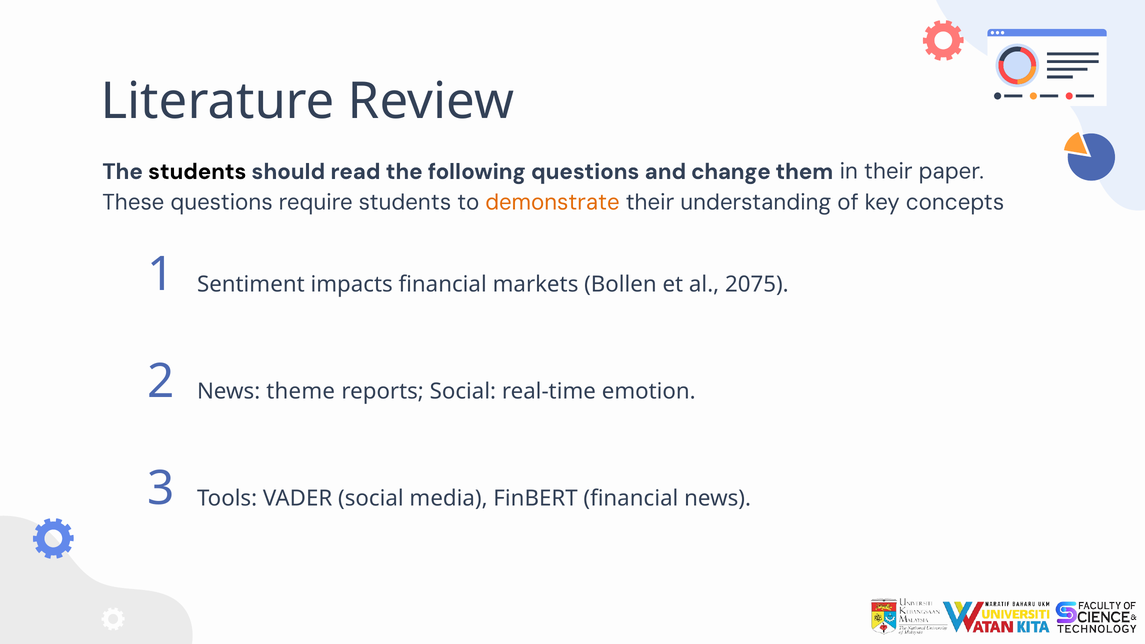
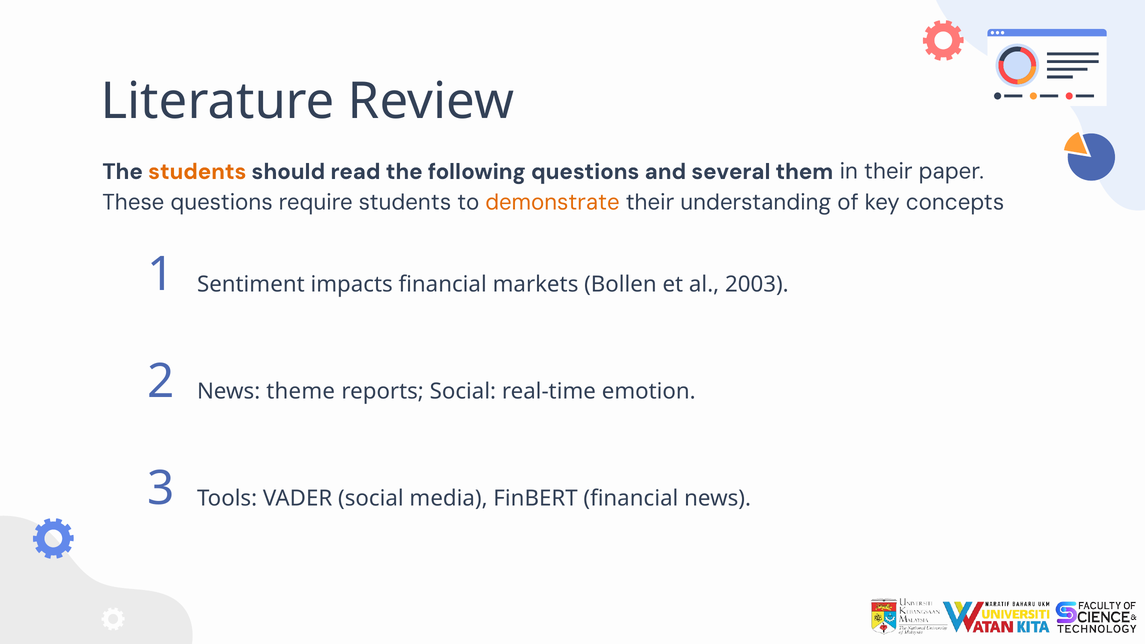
students at (197, 172) colour: black -> orange
change: change -> several
2075: 2075 -> 2003
